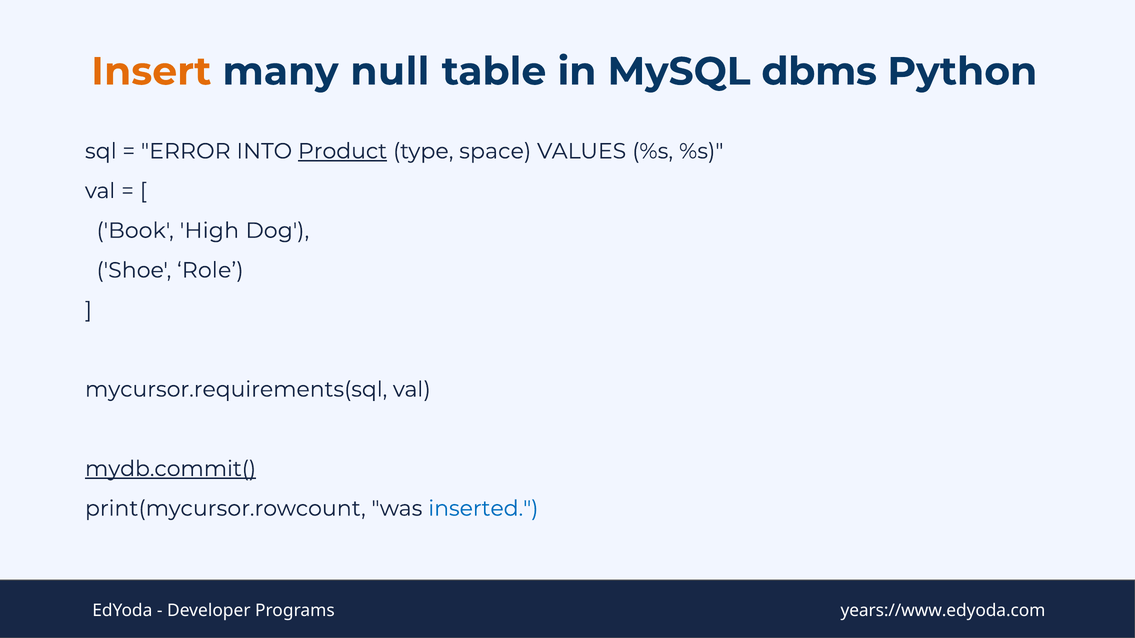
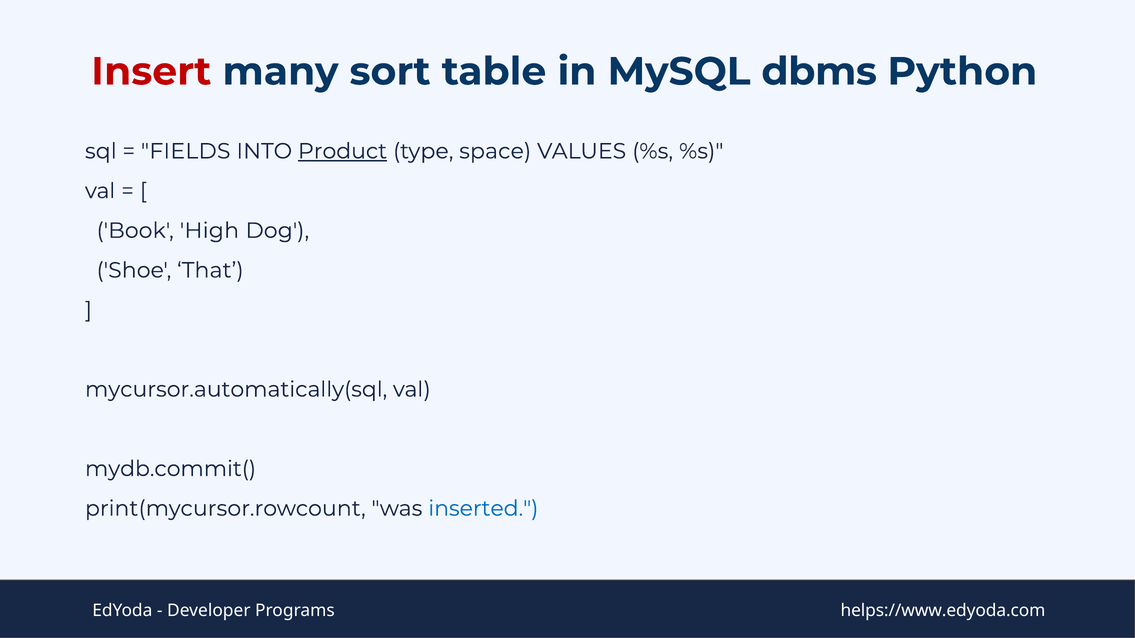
Insert colour: orange -> red
null: null -> sort
ERROR: ERROR -> FIELDS
Role: Role -> That
mycursor.requirements(sql: mycursor.requirements(sql -> mycursor.automatically(sql
mydb.commit( underline: present -> none
years://www.edyoda.com: years://www.edyoda.com -> helps://www.edyoda.com
